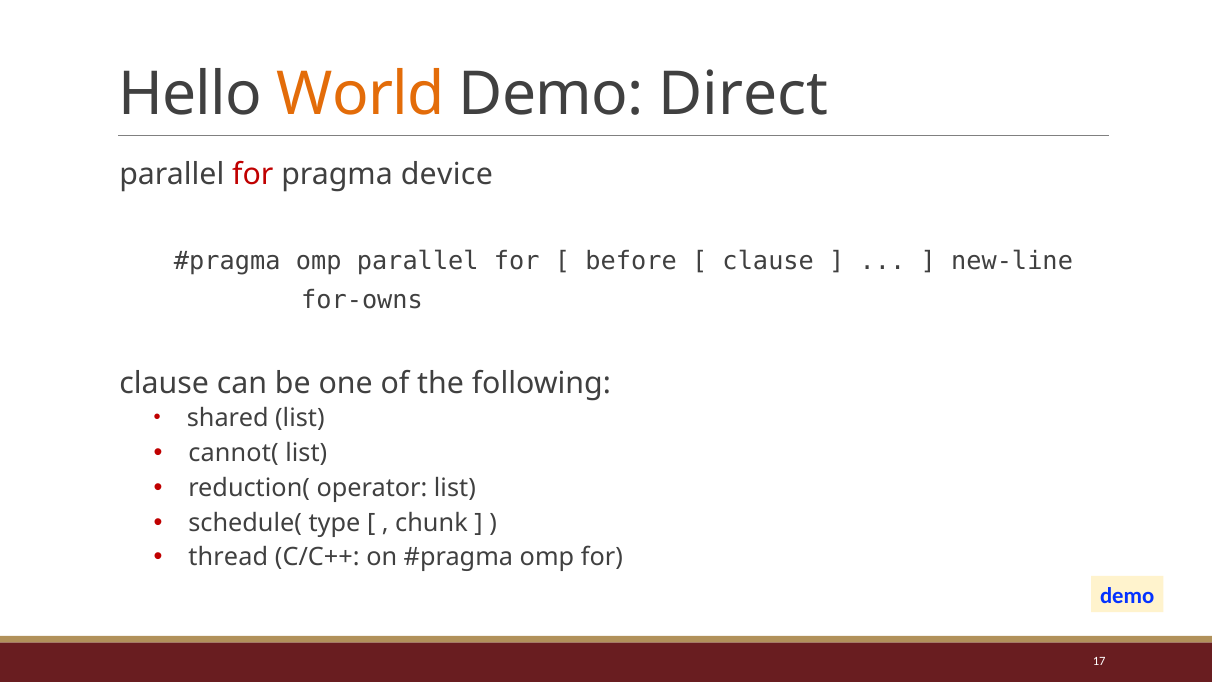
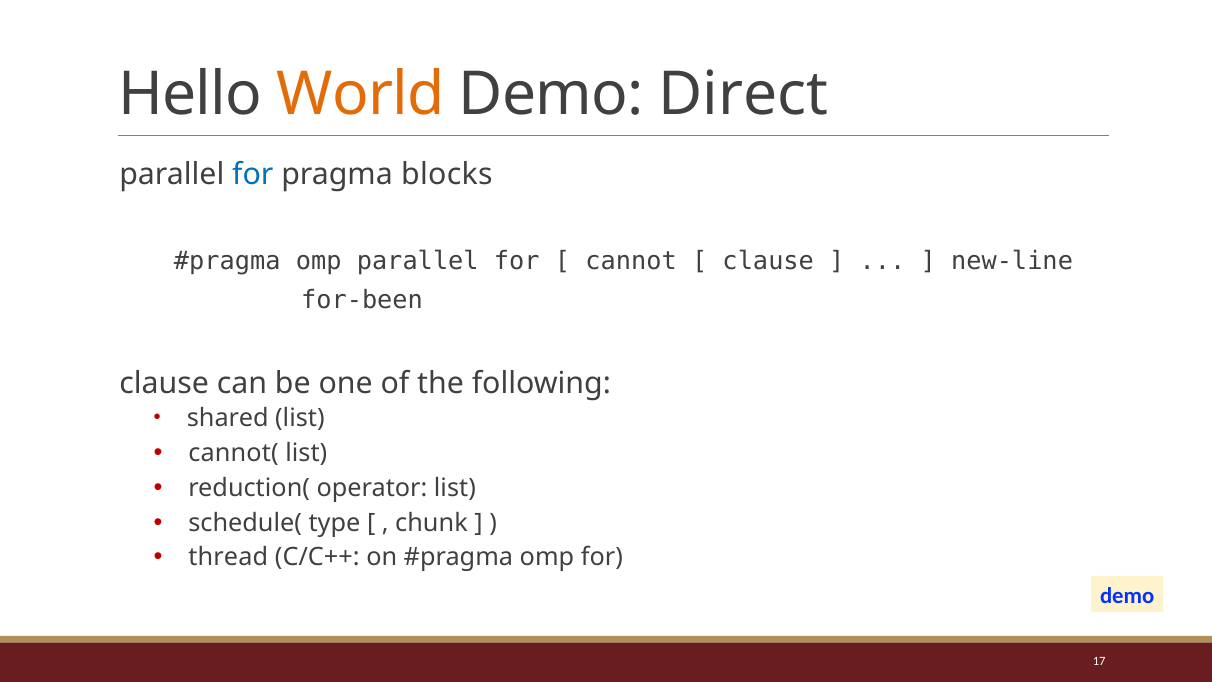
for at (253, 174) colour: red -> blue
device: device -> blocks
before: before -> cannot
for-owns: for-owns -> for-been
